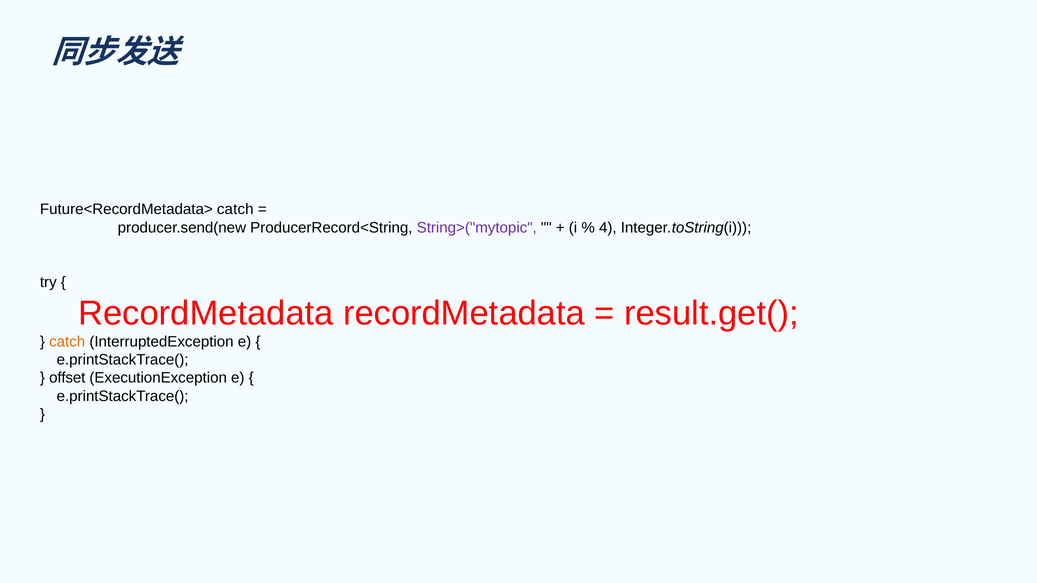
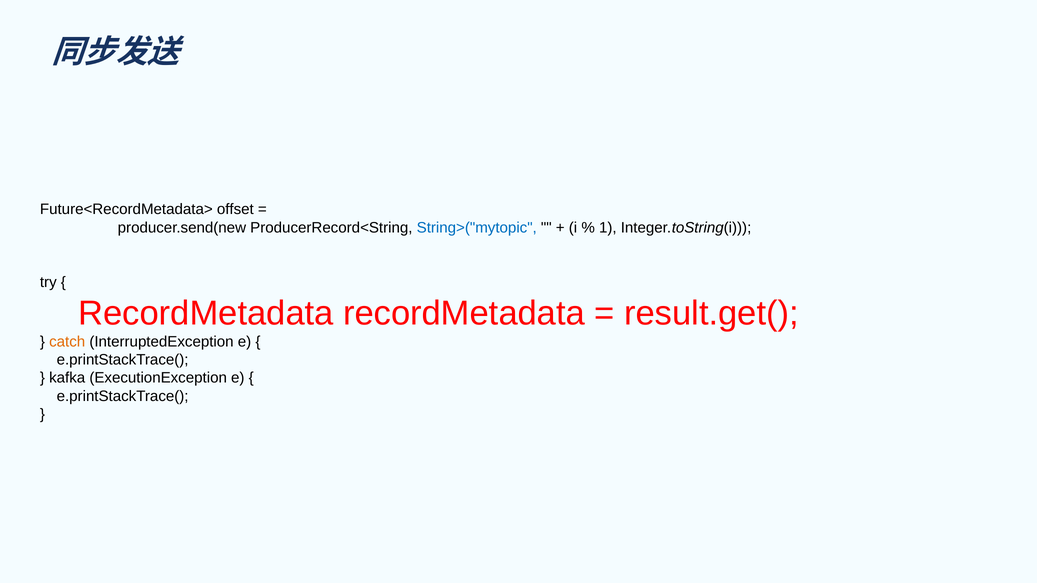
Future<RecordMetadata> catch: catch -> offset
String>("mytopic colour: purple -> blue
4: 4 -> 1
offset: offset -> kafka
